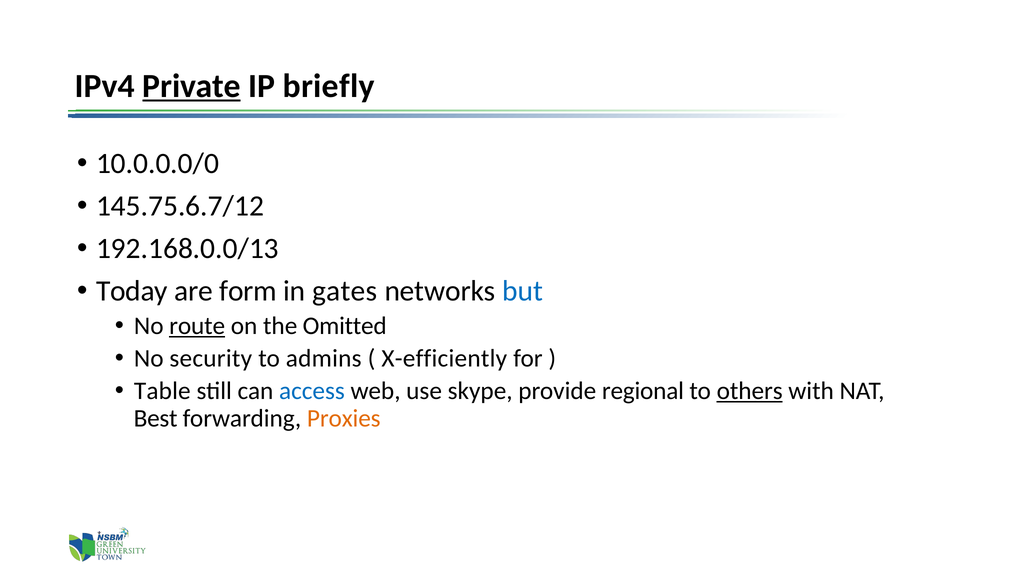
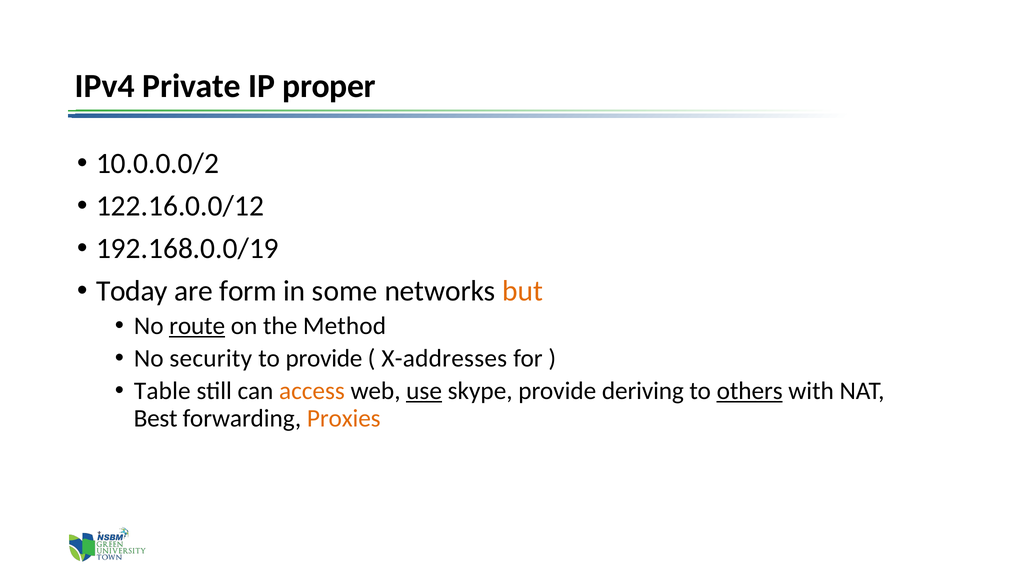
Private underline: present -> none
briefly: briefly -> proper
10.0.0.0/0: 10.0.0.0/0 -> 10.0.0.0/2
145.75.6.7/12: 145.75.6.7/12 -> 122.16.0.0/12
192.168.0.0/13: 192.168.0.0/13 -> 192.168.0.0/19
gates: gates -> some
but colour: blue -> orange
Omitted: Omitted -> Method
to admins: admins -> provide
X-efficiently: X-efficiently -> X-addresses
access colour: blue -> orange
use underline: none -> present
regional: regional -> deriving
